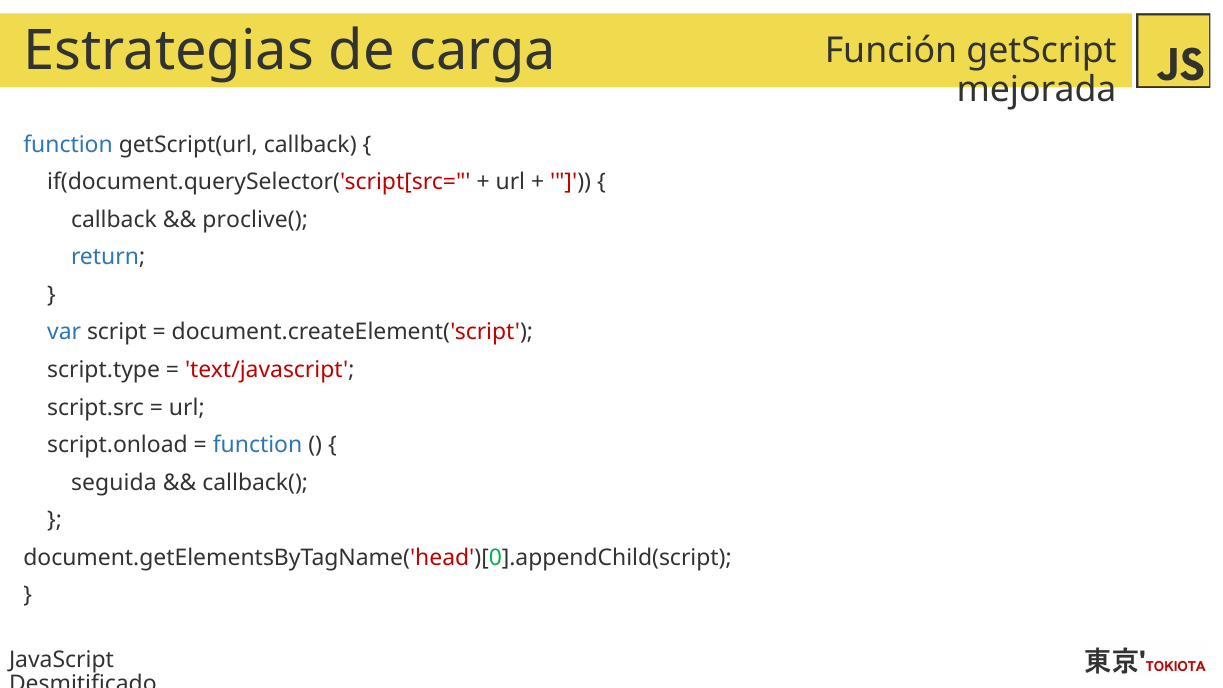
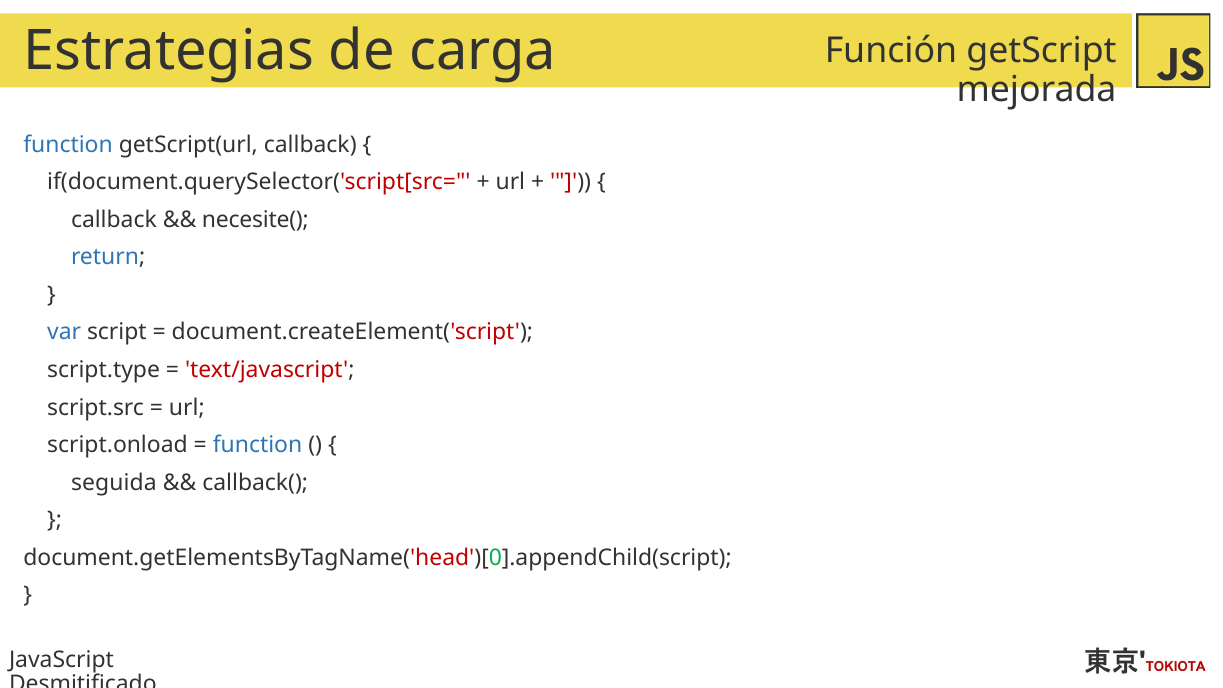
proclive(: proclive( -> necesite(
